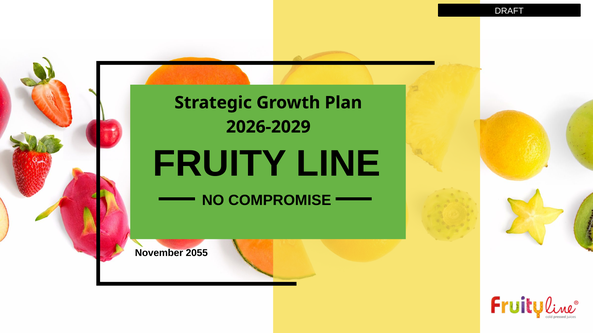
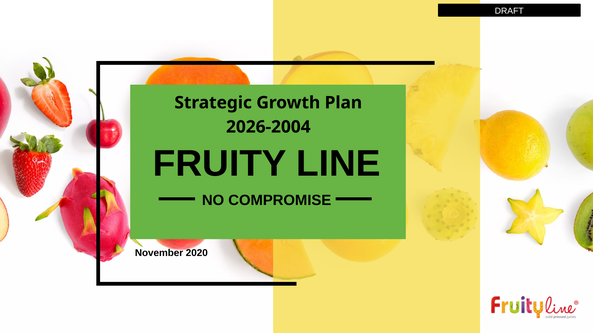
2026-2029: 2026-2029 -> 2026-2004
2055: 2055 -> 2020
